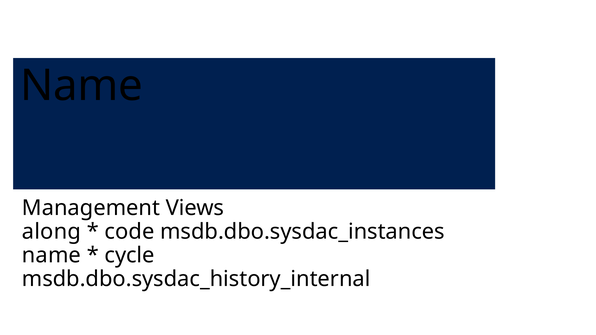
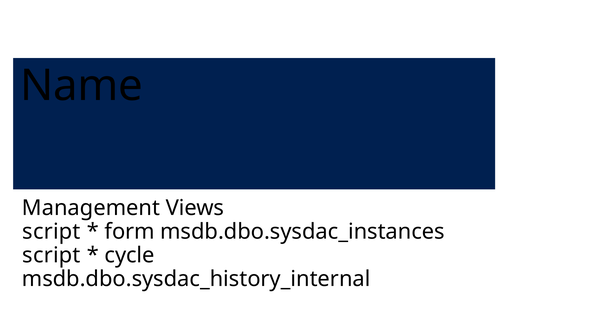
along at (51, 232): along -> script
code: code -> form
name at (51, 256): name -> script
